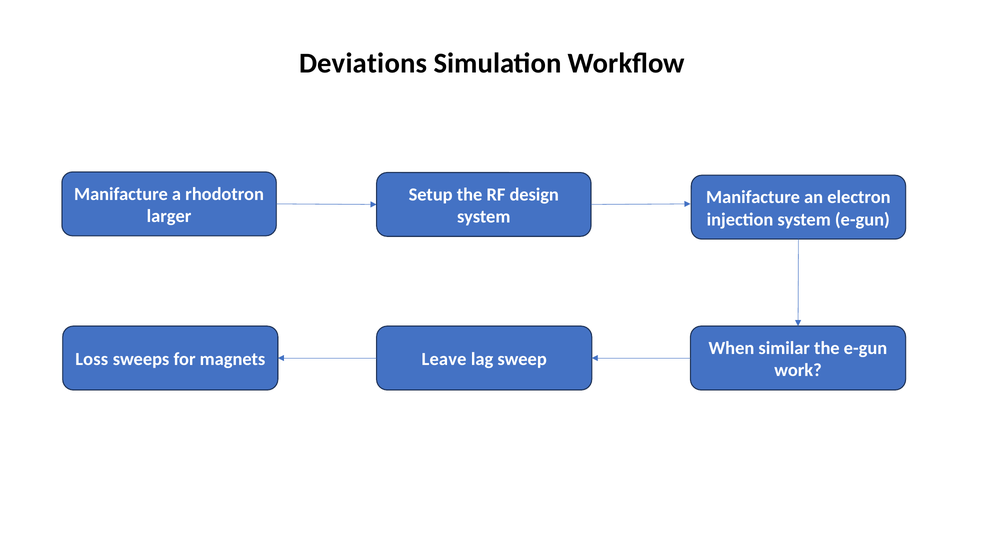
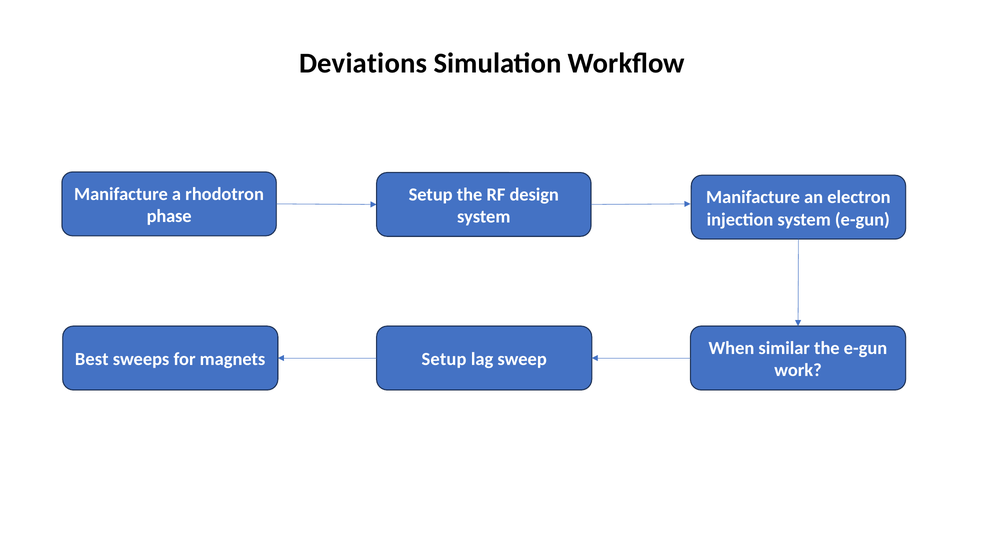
larger: larger -> phase
Loss: Loss -> Best
Leave at (444, 360): Leave -> Setup
